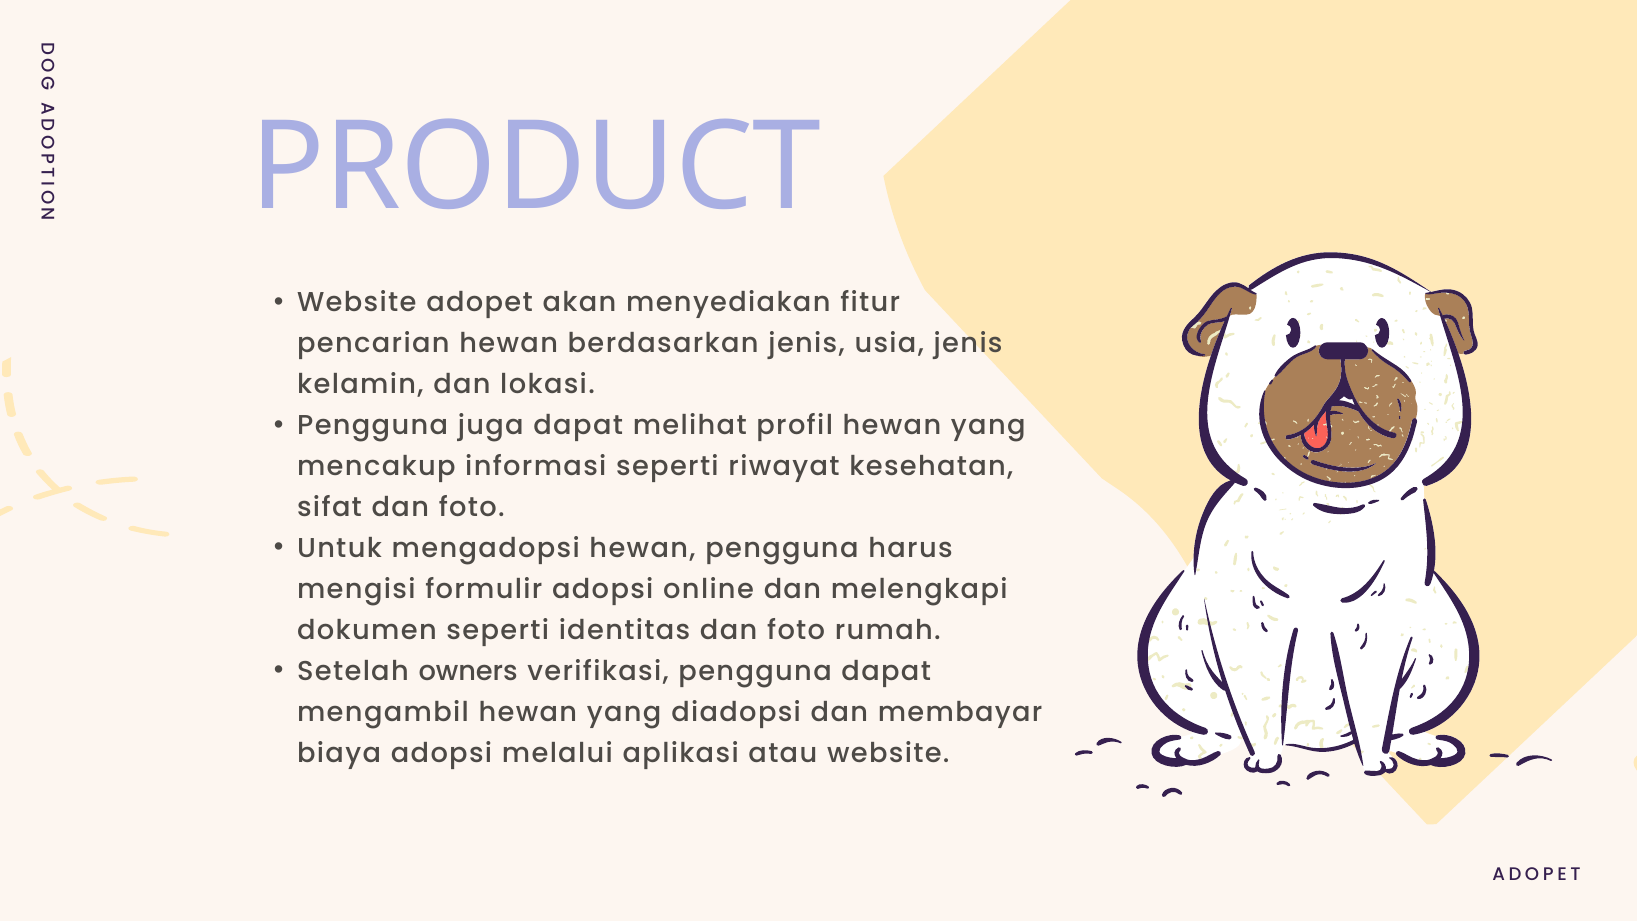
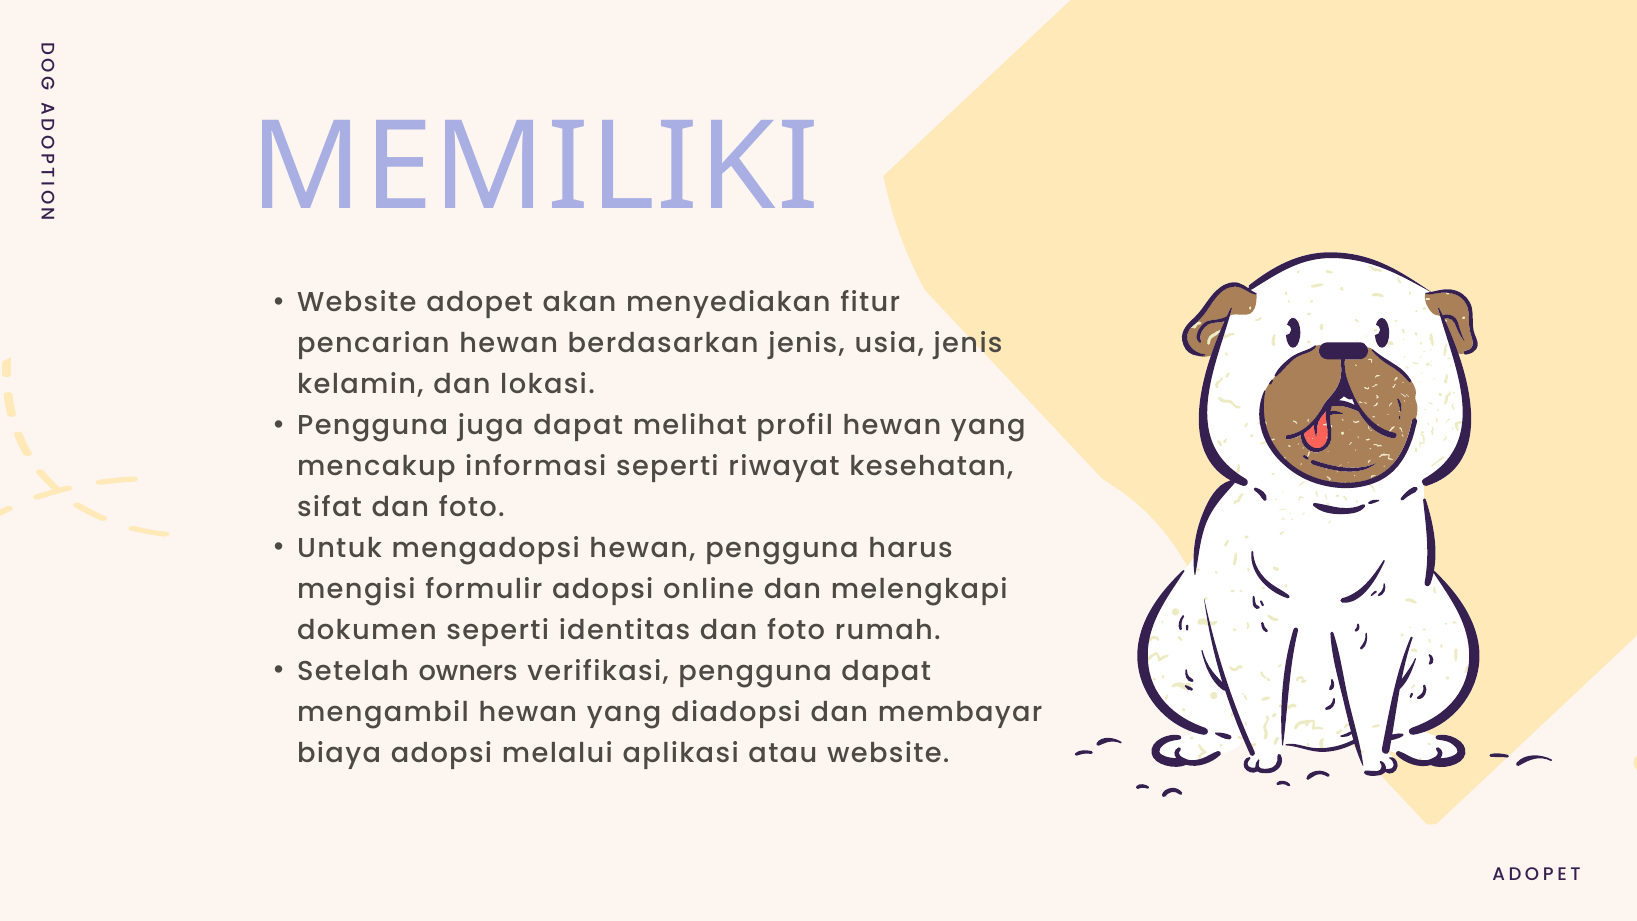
PRODUCT: PRODUCT -> MEMILIKI
